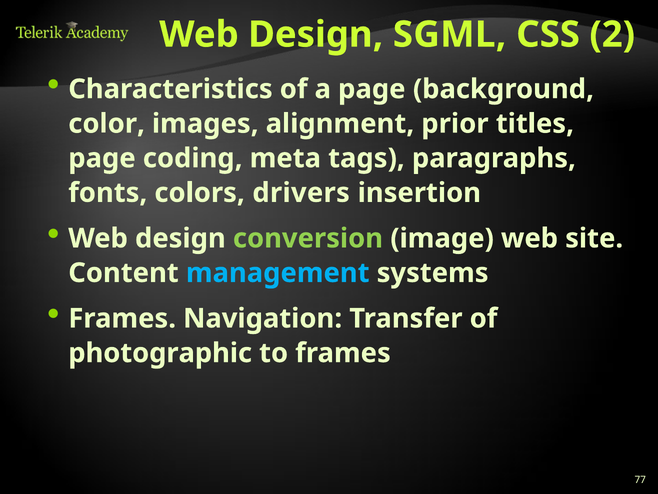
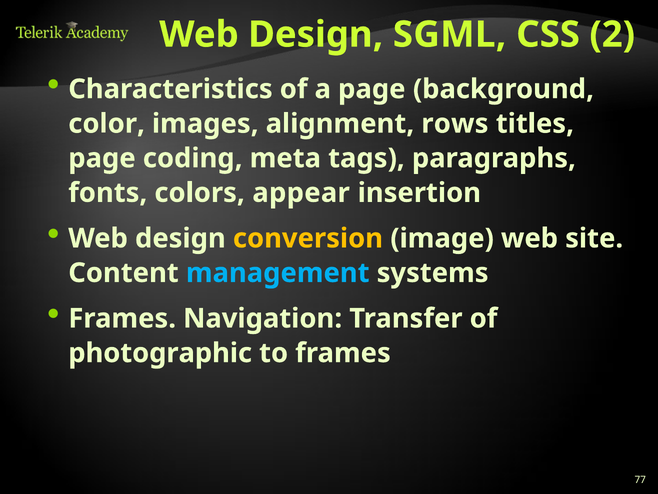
prior: prior -> rows
drivers: drivers -> appear
conversion colour: light green -> yellow
